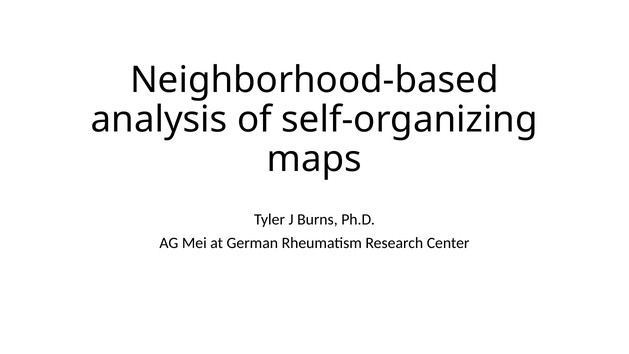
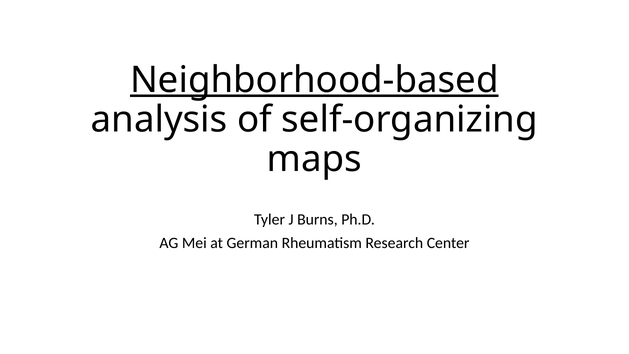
Neighborhood-based underline: none -> present
